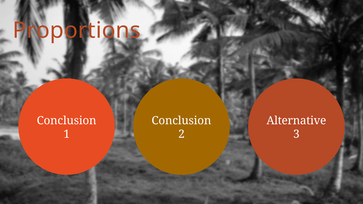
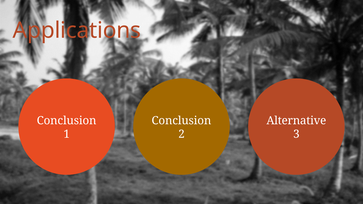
Proportions: Proportions -> Applications
